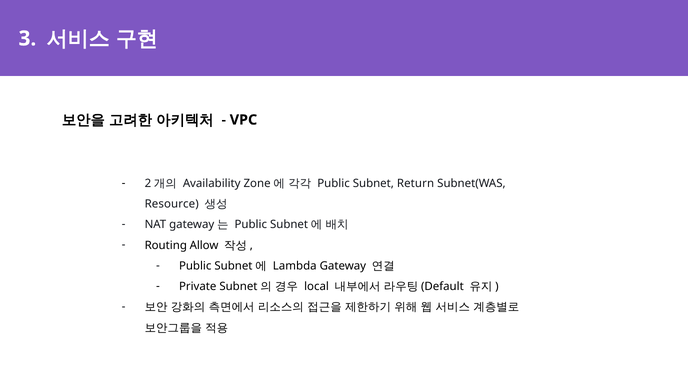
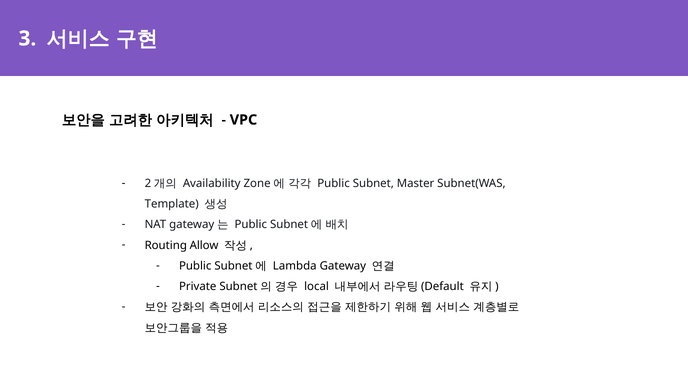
Return: Return -> Master
Resource: Resource -> Template
